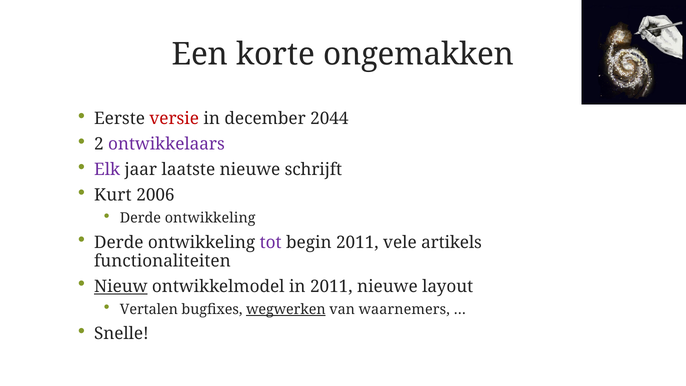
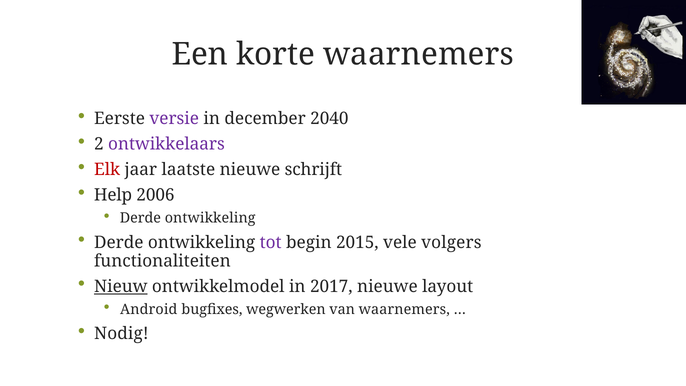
korte ongemakken: ongemakken -> waarnemers
versie colour: red -> purple
2044: 2044 -> 2040
Elk colour: purple -> red
Kurt: Kurt -> Help
begin 2011: 2011 -> 2015
artikels: artikels -> volgers
in 2011: 2011 -> 2017
Vertalen: Vertalen -> Android
wegwerken underline: present -> none
Snelle: Snelle -> Nodig
